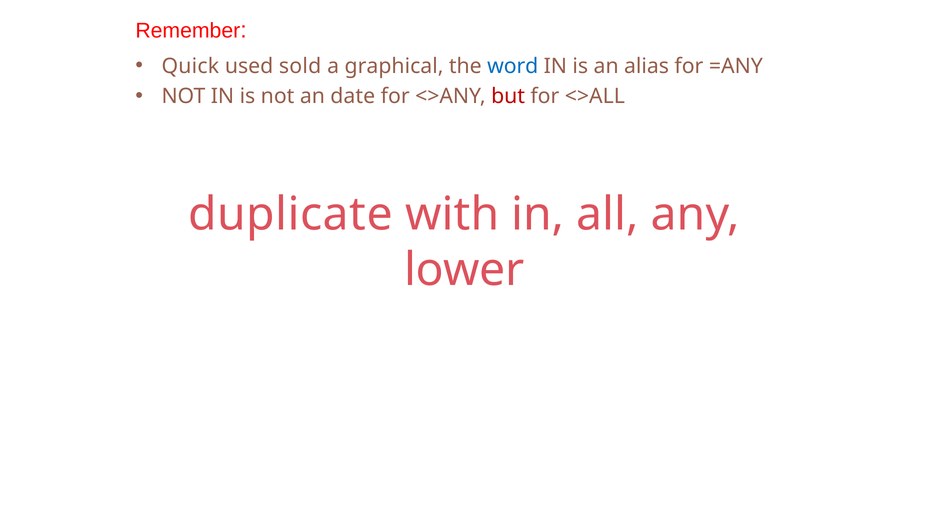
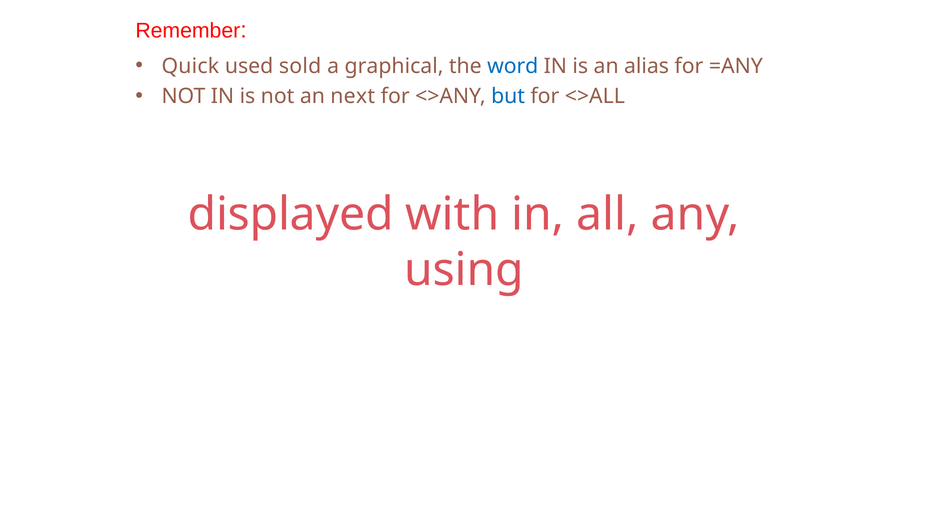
date: date -> next
but colour: red -> blue
duplicate: duplicate -> displayed
lower: lower -> using
